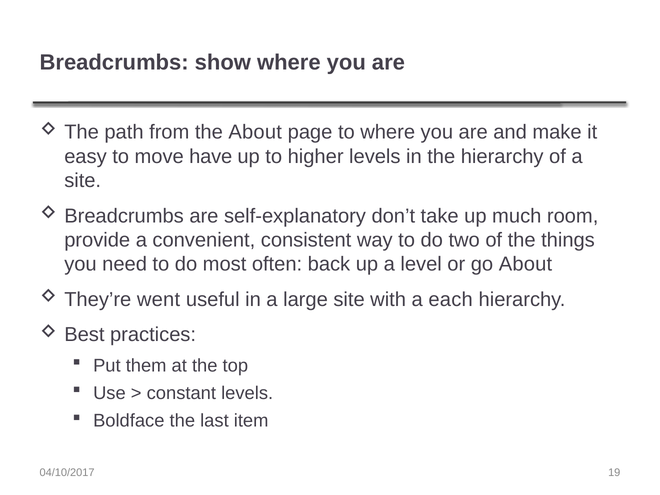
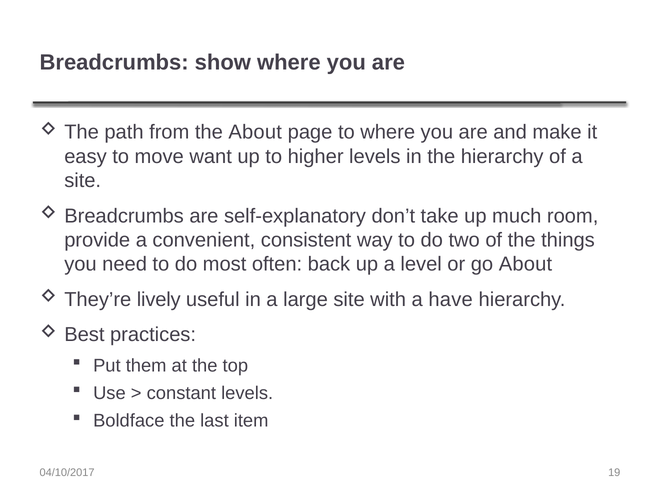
have: have -> want
went: went -> lively
each: each -> have
